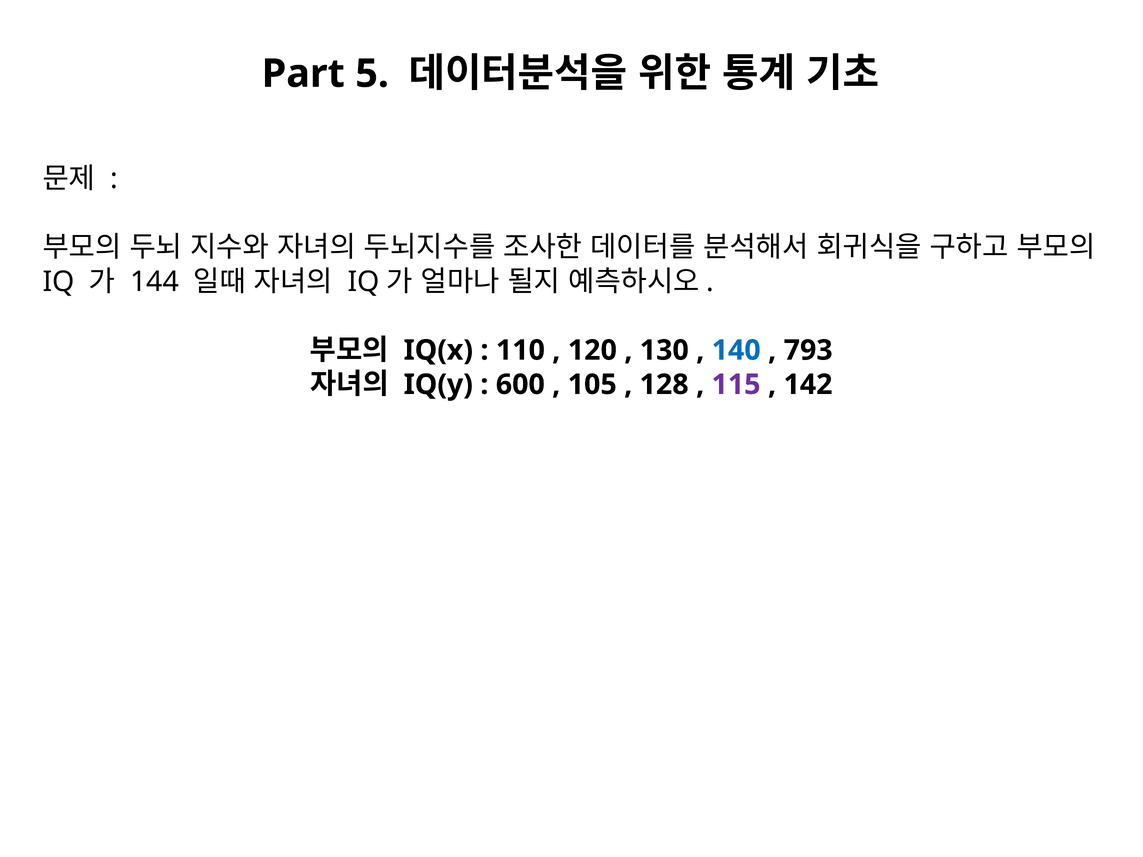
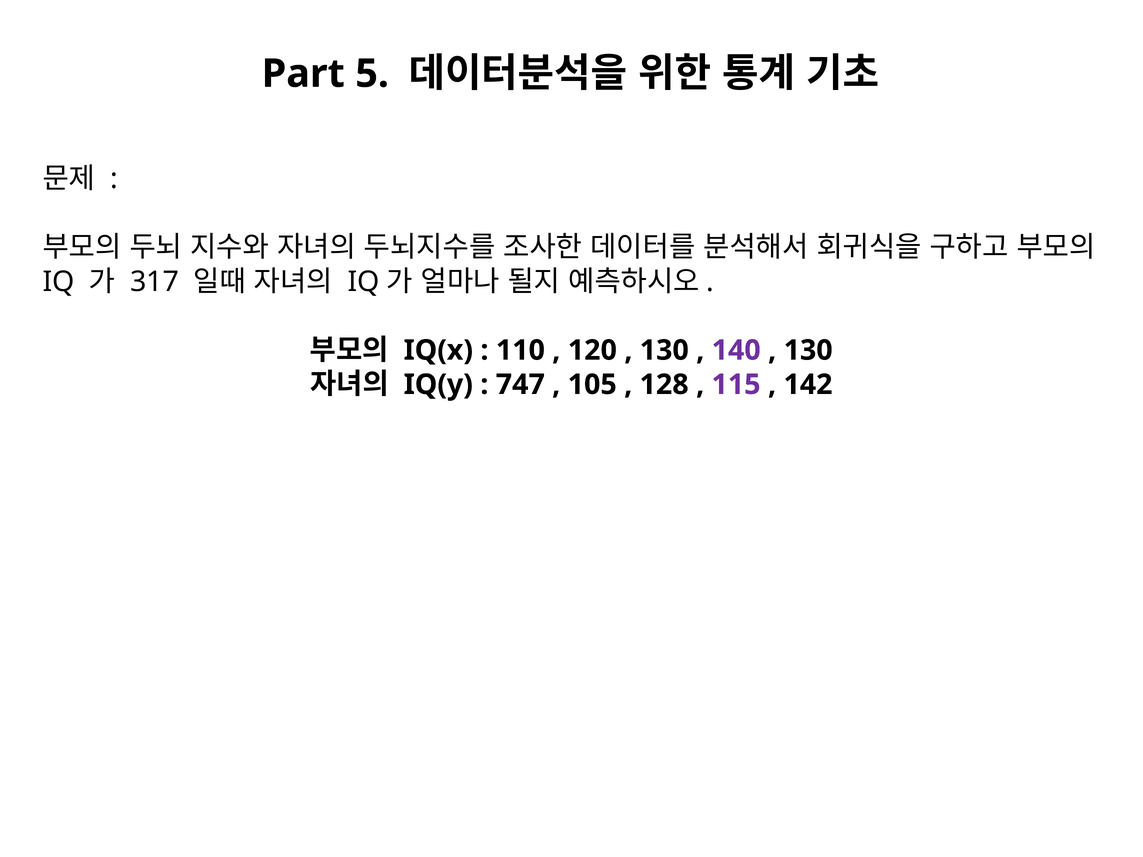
144: 144 -> 317
140 colour: blue -> purple
793 at (808, 350): 793 -> 130
600: 600 -> 747
